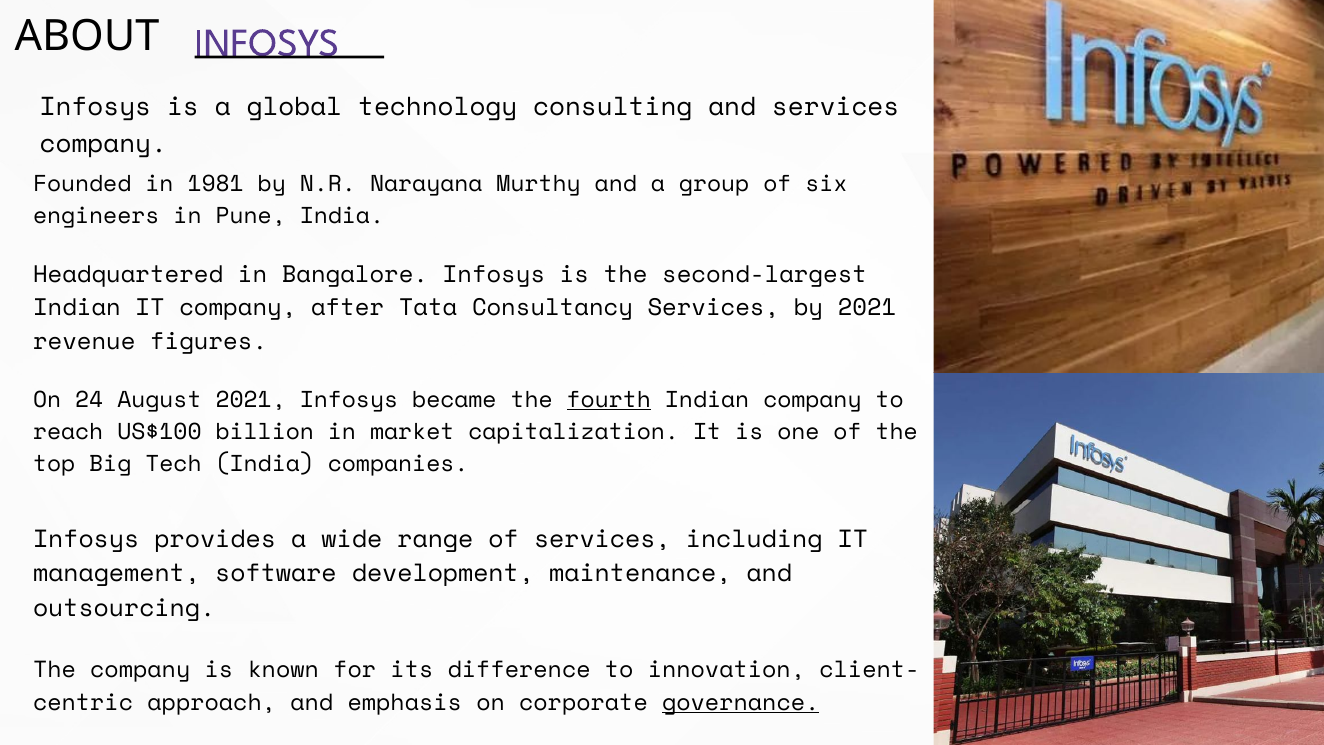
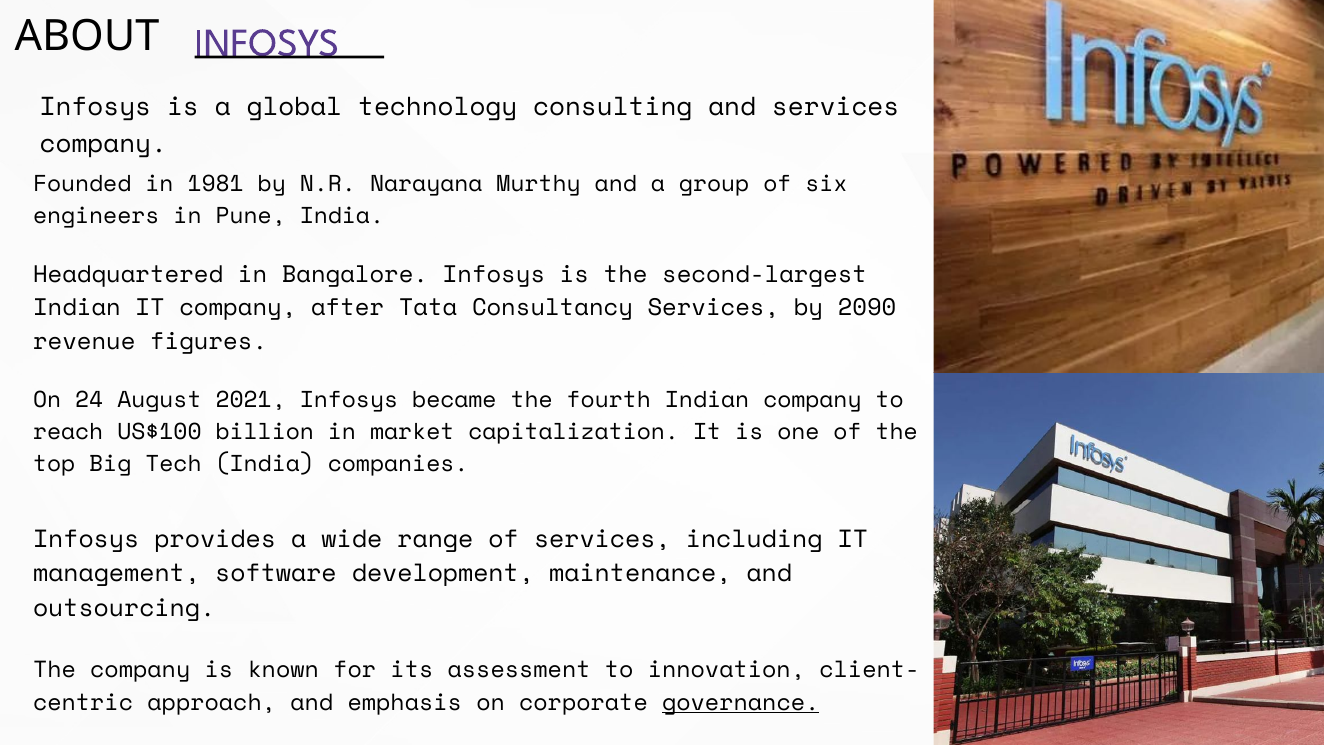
by 2021: 2021 -> 2090
fourth underline: present -> none
difference: difference -> assessment
